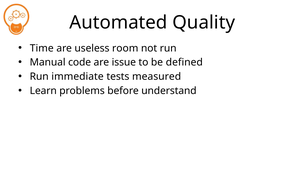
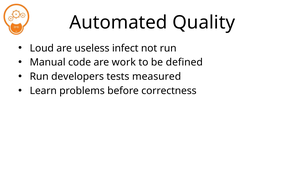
Time: Time -> Loud
room: room -> infect
issue: issue -> work
immediate: immediate -> developers
understand: understand -> correctness
